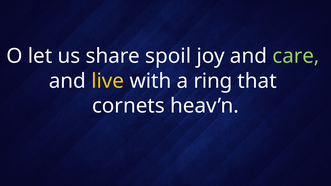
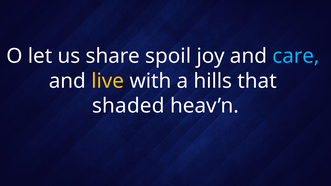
care colour: light green -> light blue
ring: ring -> hills
cornets: cornets -> shaded
